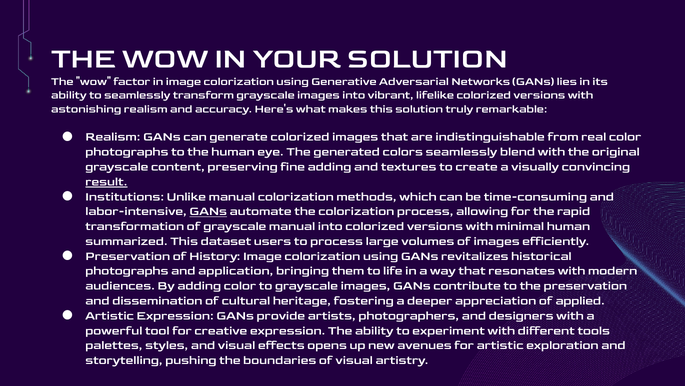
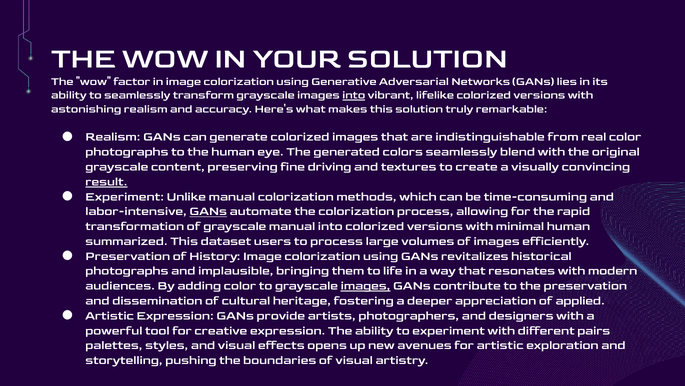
into at (354, 95) underline: none -> present
fine adding: adding -> driving
Institutions at (125, 196): Institutions -> Experiment
application: application -> implausible
images at (366, 285) underline: none -> present
tools: tools -> pairs
